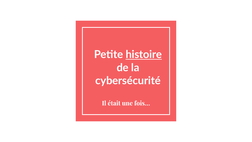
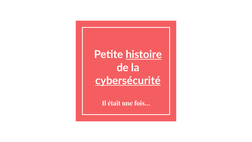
cybersécurité underline: none -> present
